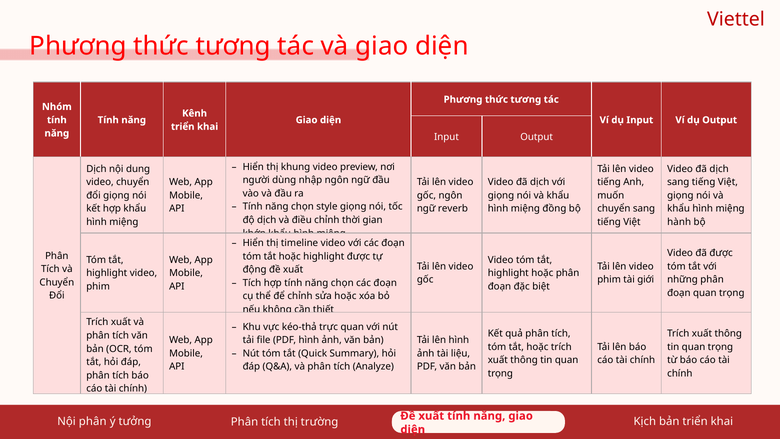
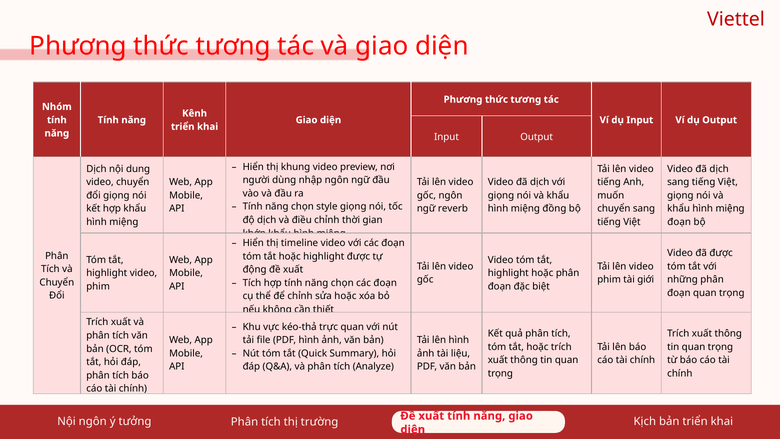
hành at (679, 222): hành -> đoạn
Nội phân: phân -> ngôn
